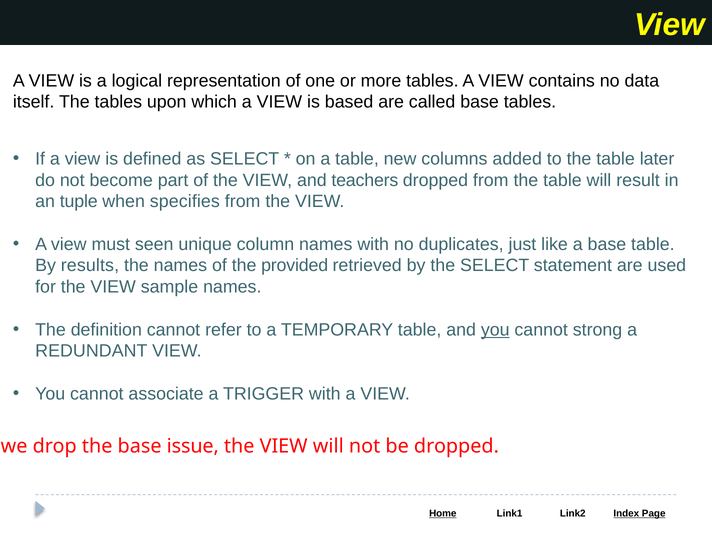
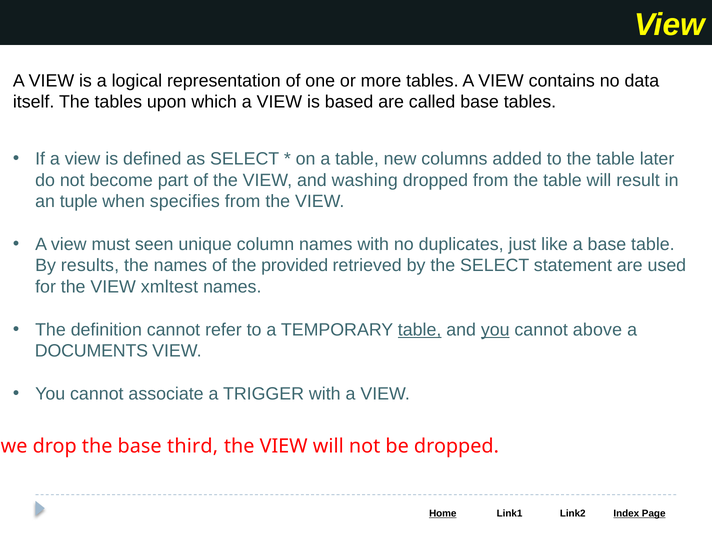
teachers: teachers -> washing
sample: sample -> xmltest
table at (420, 330) underline: none -> present
strong: strong -> above
REDUNDANT: REDUNDANT -> DOCUMENTS
issue: issue -> third
